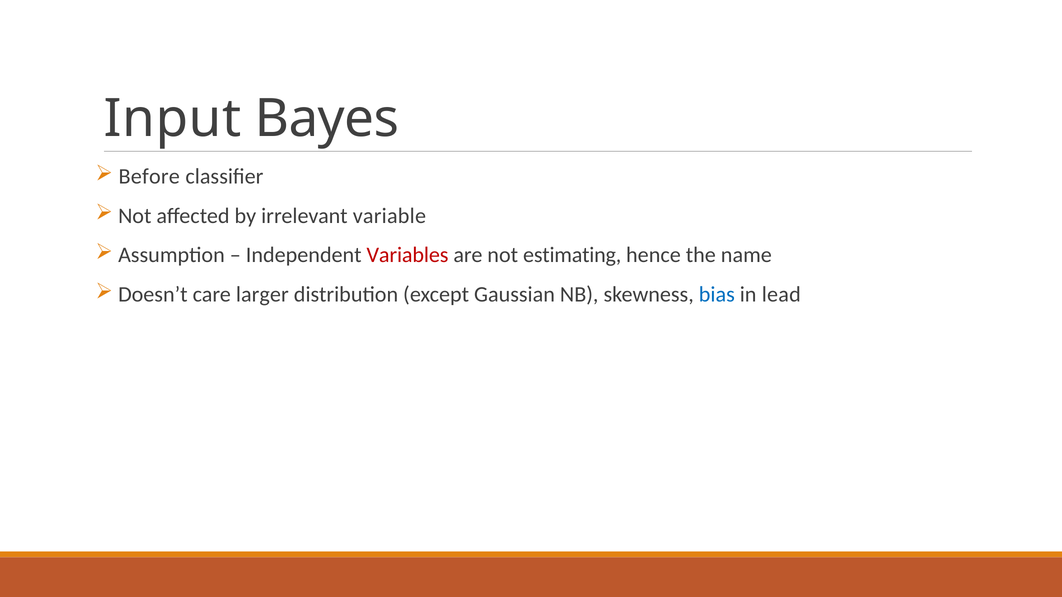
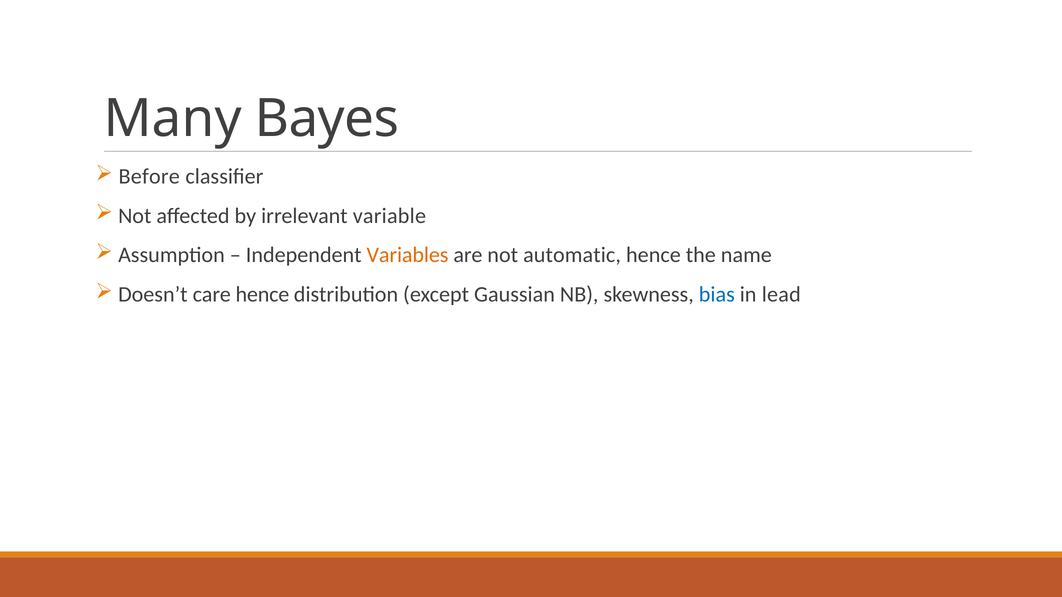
Input: Input -> Many
Variables colour: red -> orange
estimating: estimating -> automatic
care larger: larger -> hence
